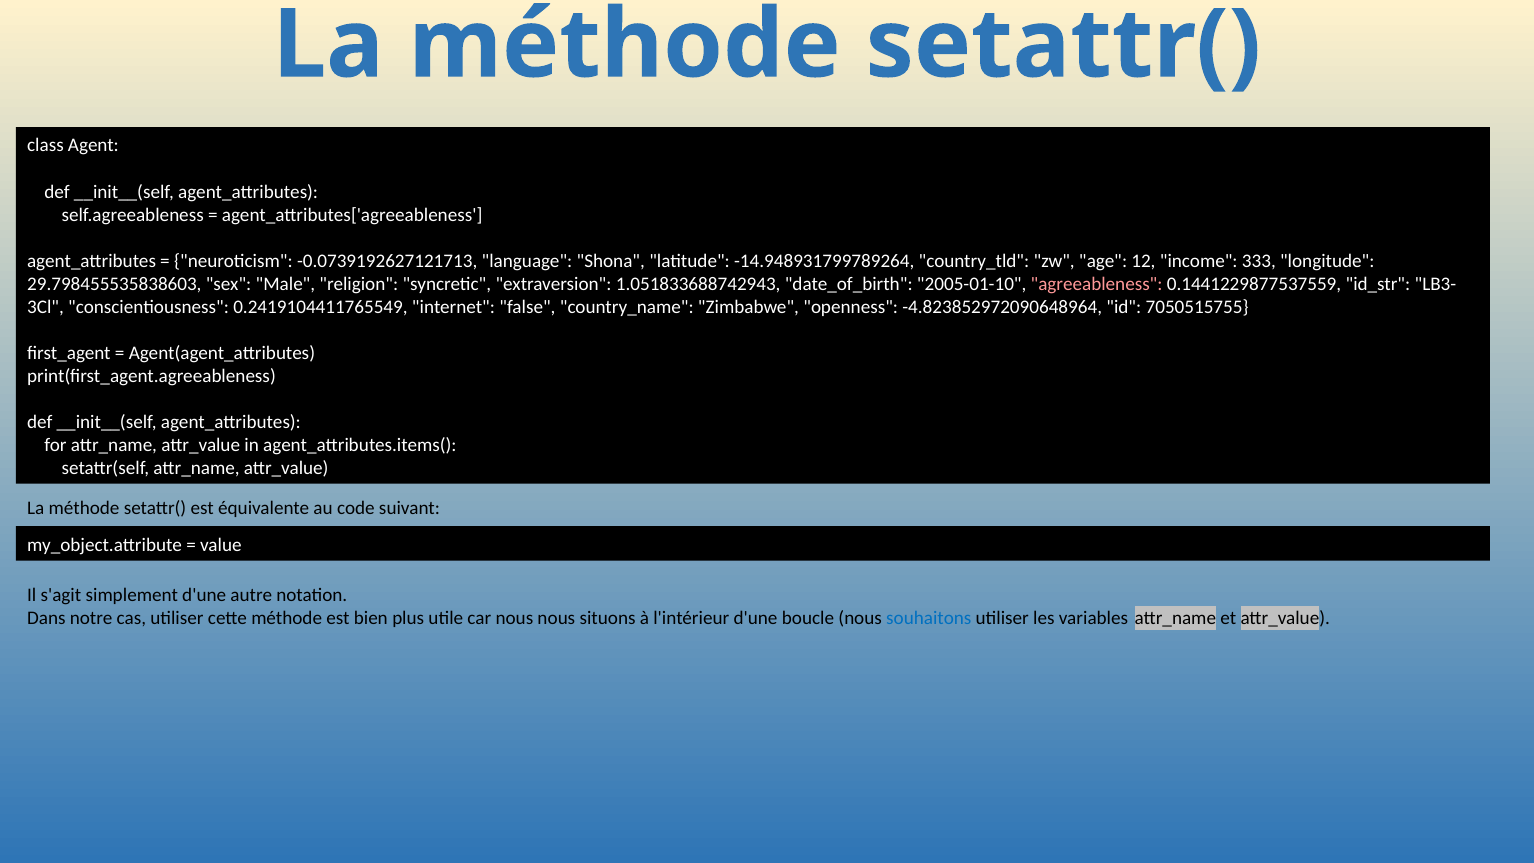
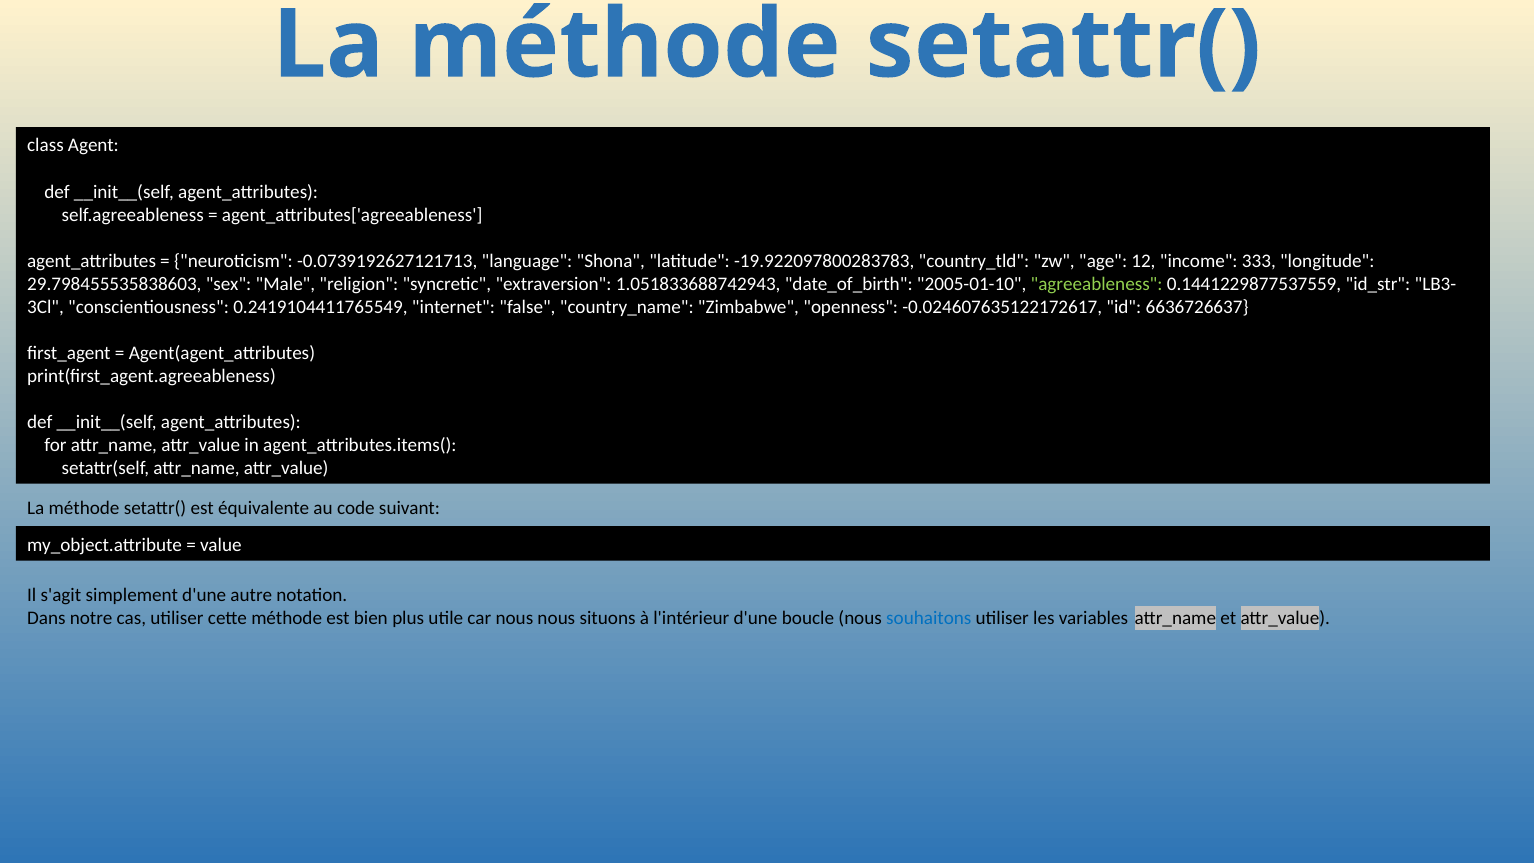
-14.948931799789264: -14.948931799789264 -> -19.922097800283783
agreeableness colour: pink -> light green
-4.823852972090648964: -4.823852972090648964 -> -0.024607635122172617
7050515755: 7050515755 -> 6636726637
